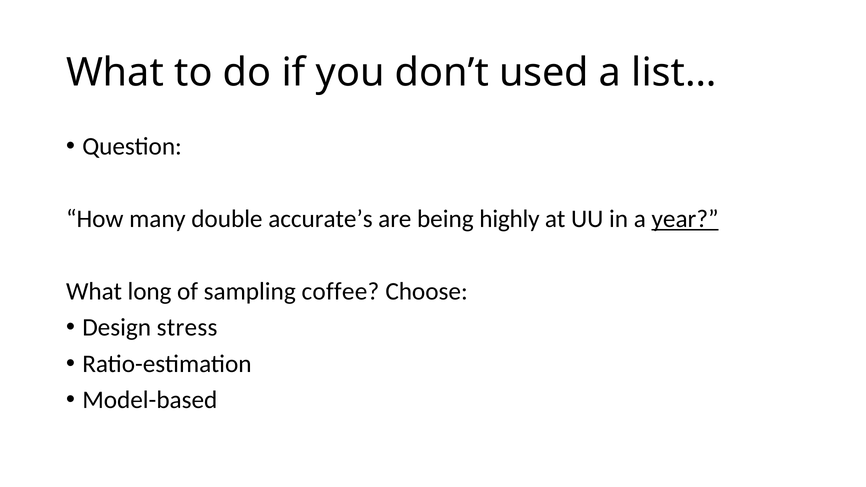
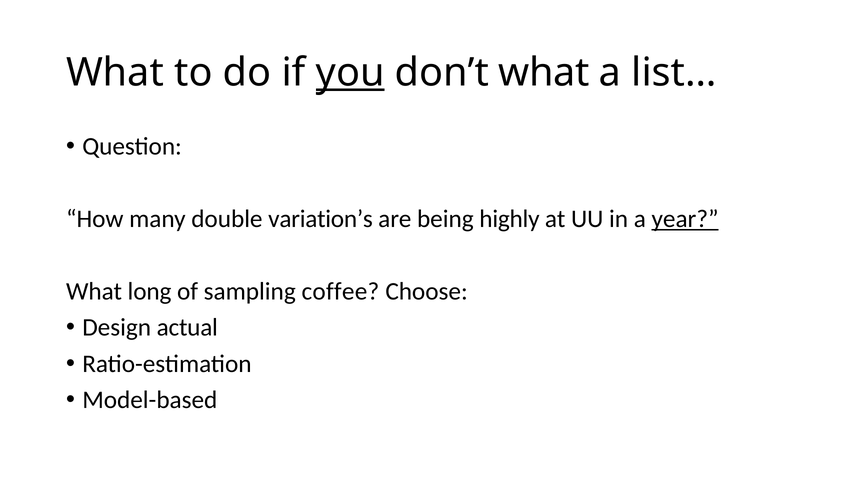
you underline: none -> present
don’t used: used -> what
accurate’s: accurate’s -> variation’s
stress: stress -> actual
